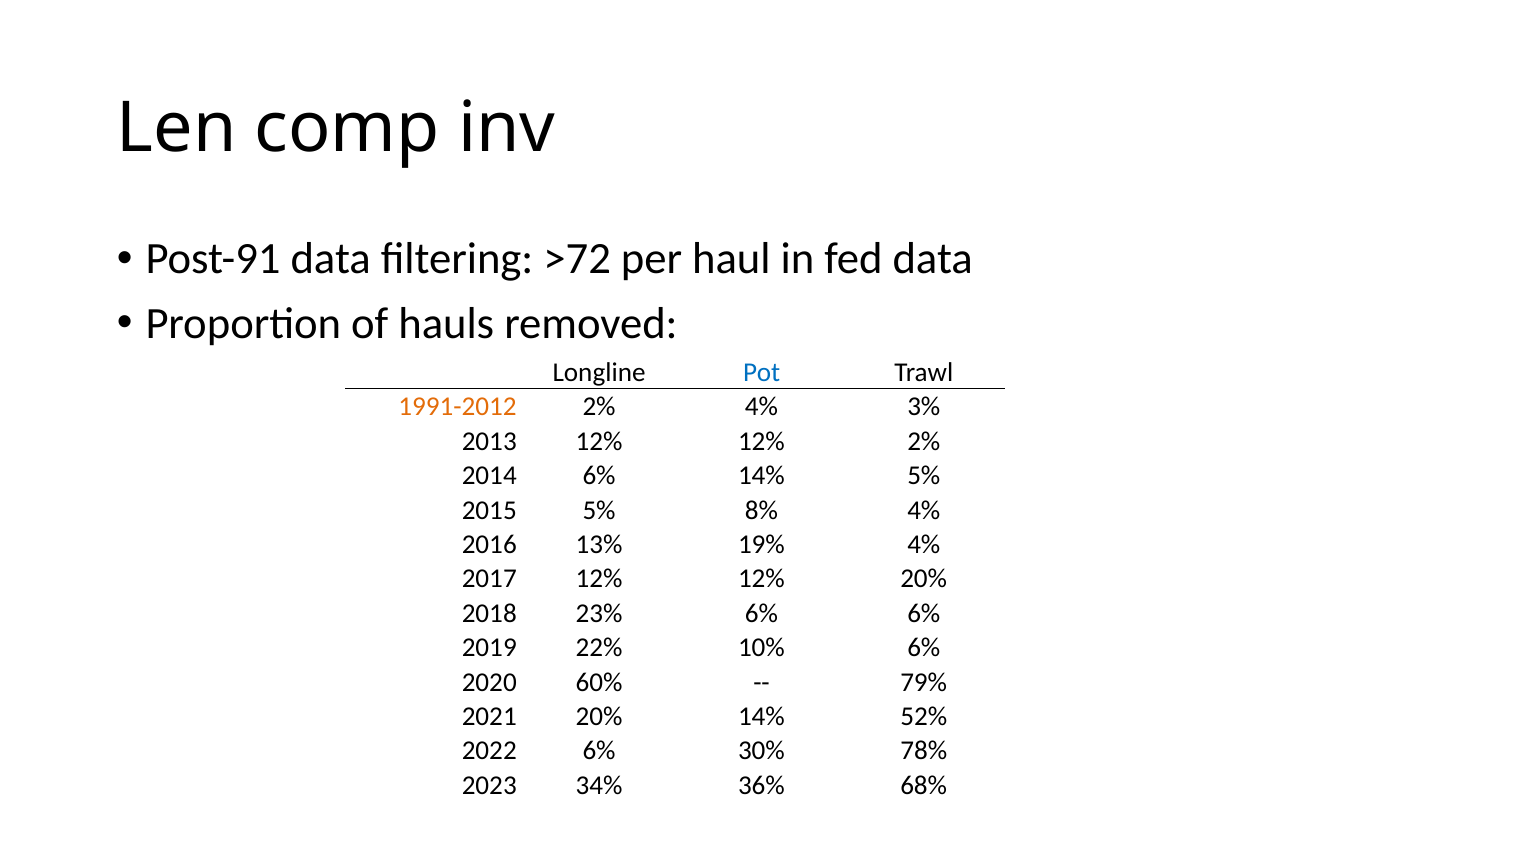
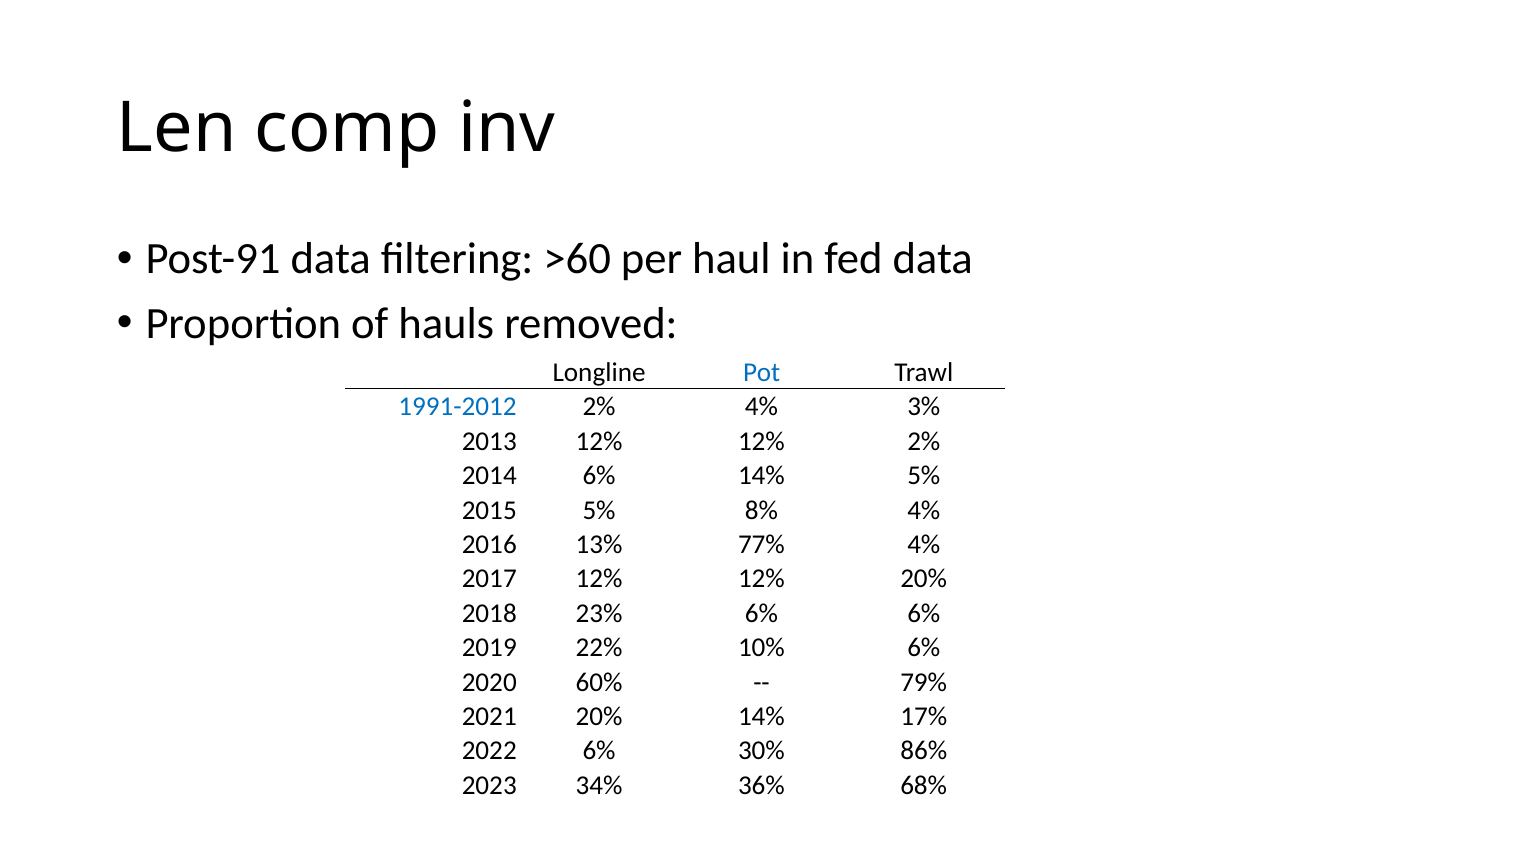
>72: >72 -> >60
1991-2012 colour: orange -> blue
19%: 19% -> 77%
52%: 52% -> 17%
78%: 78% -> 86%
